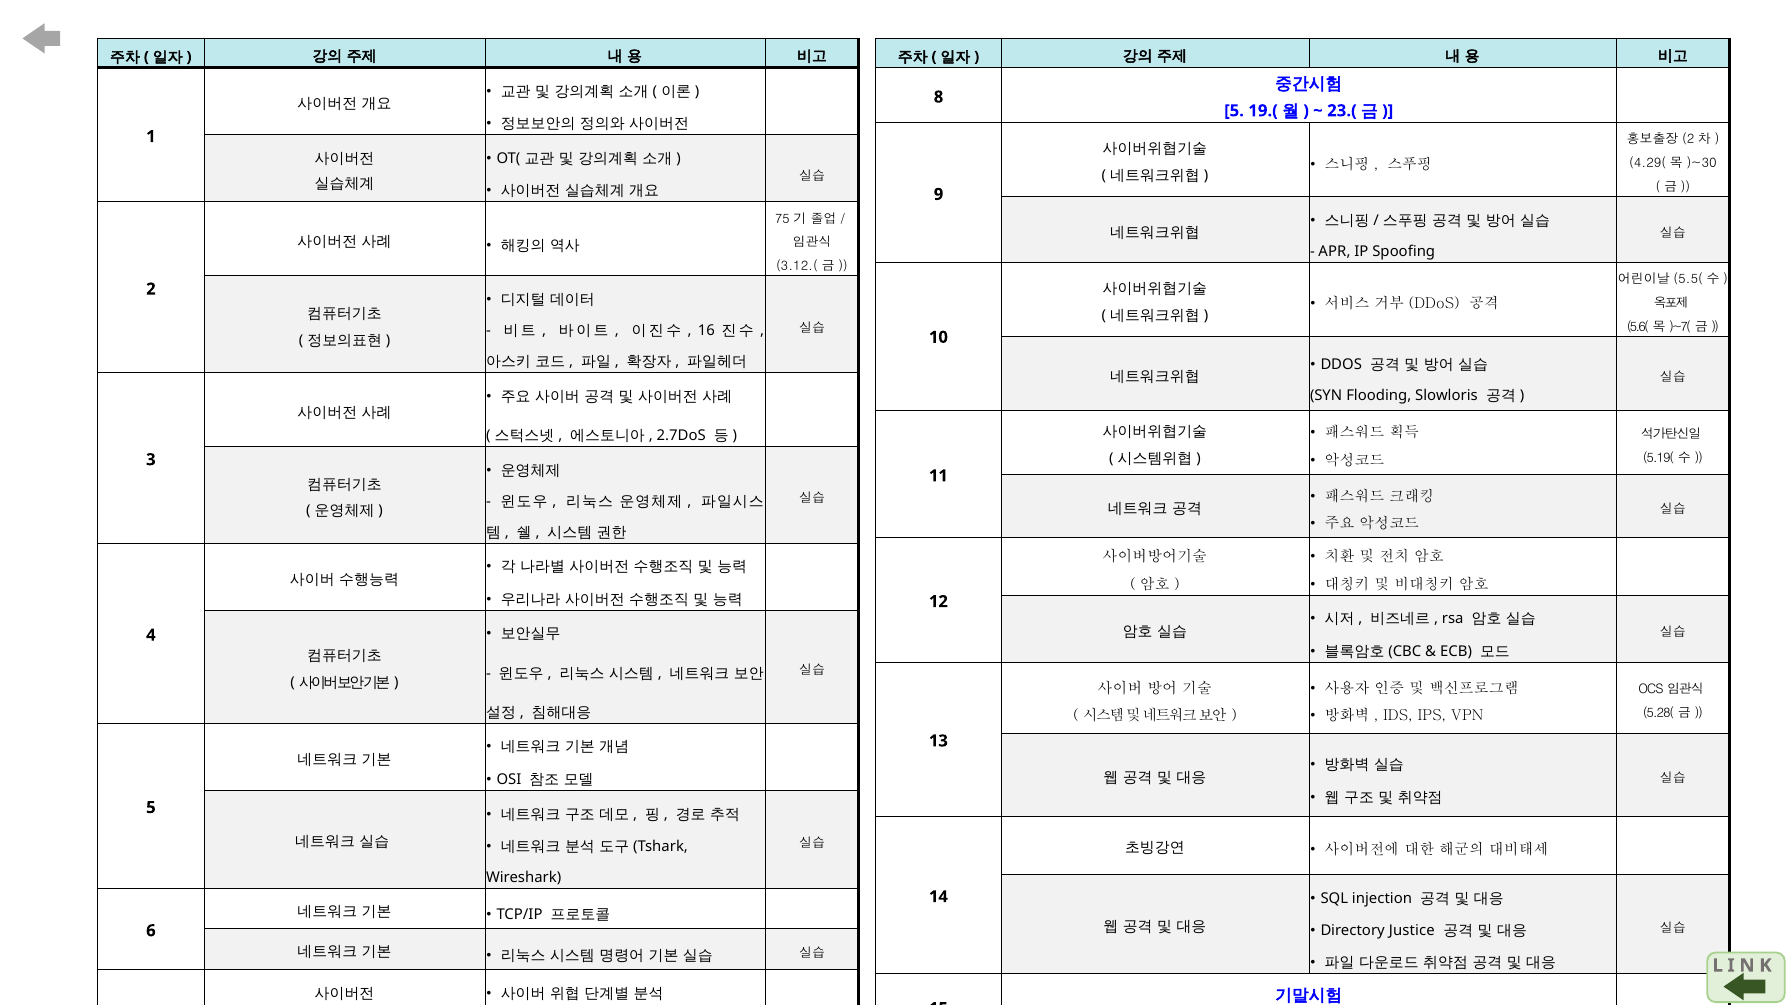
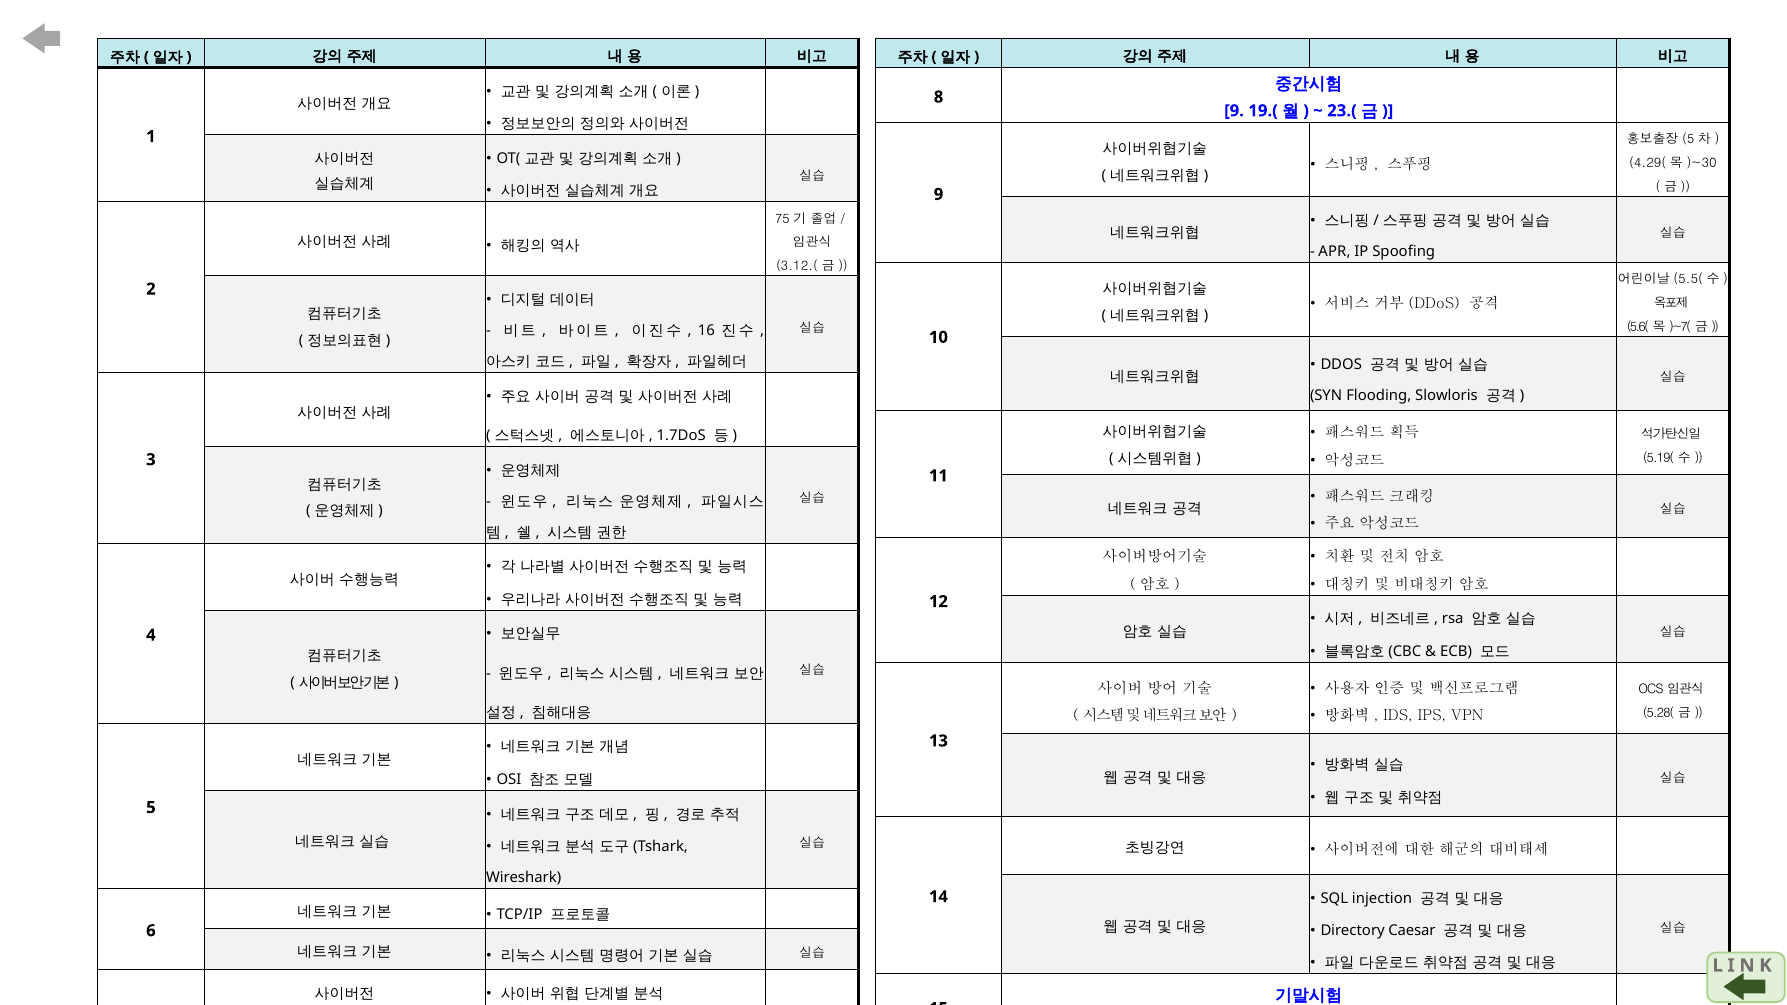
5 at (1234, 111): 5 -> 9
2 at (1688, 140): 2 -> 5
2.7DoS: 2.7DoS -> 1.7DoS
Justice: Justice -> Caesar
